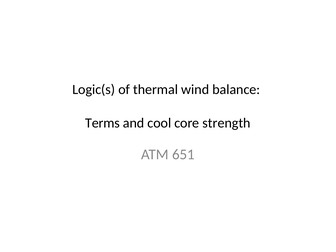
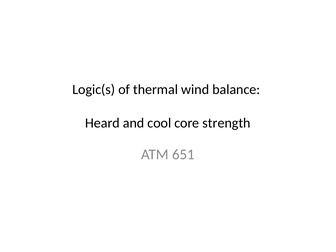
Terms: Terms -> Heard
